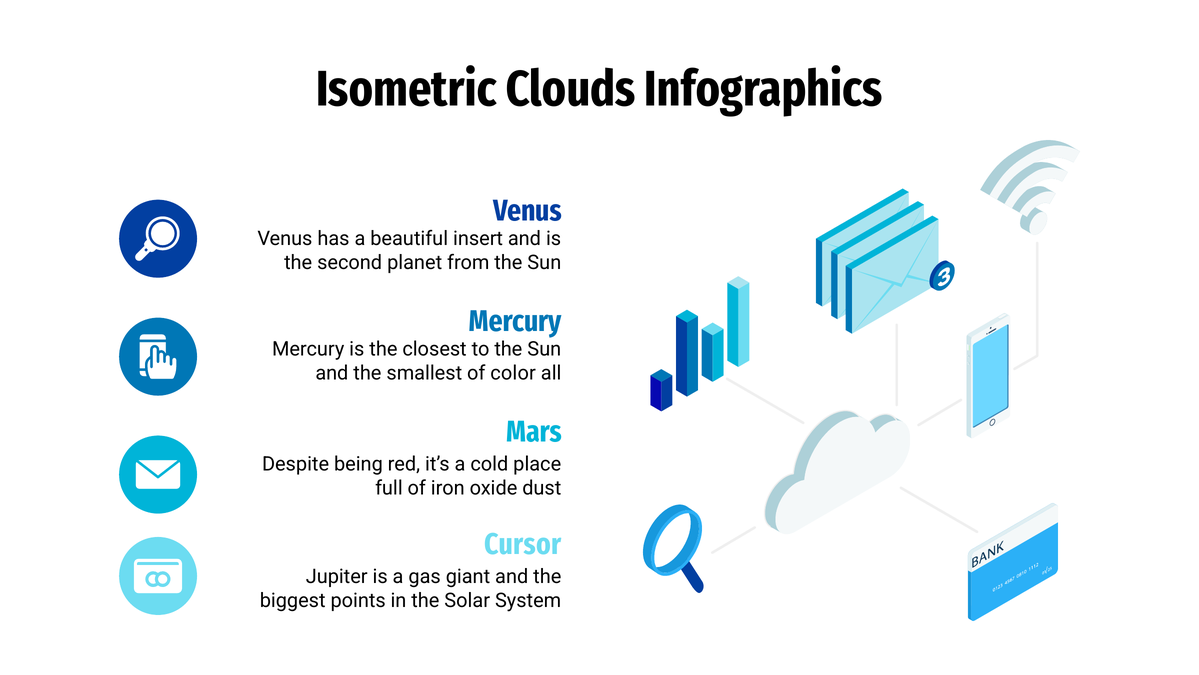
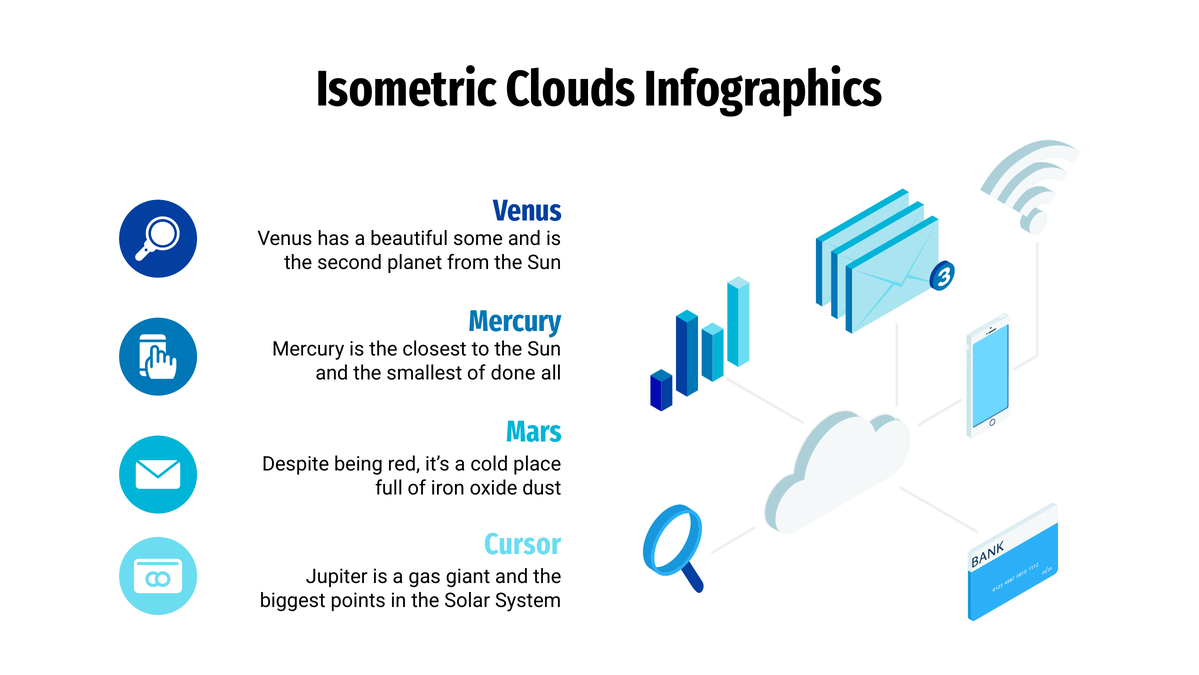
insert: insert -> some
color: color -> done
